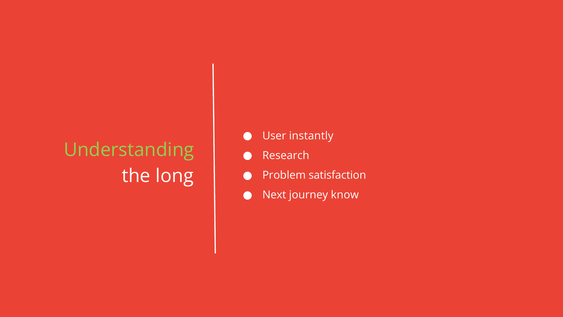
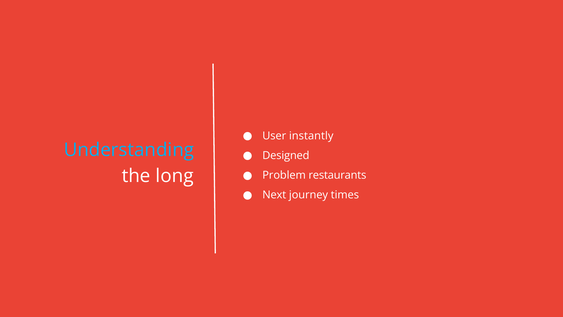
Understanding colour: light green -> light blue
Research: Research -> Designed
satisfaction: satisfaction -> restaurants
know: know -> times
